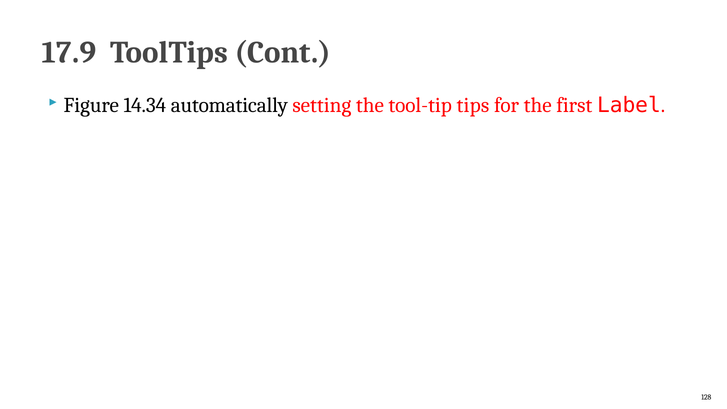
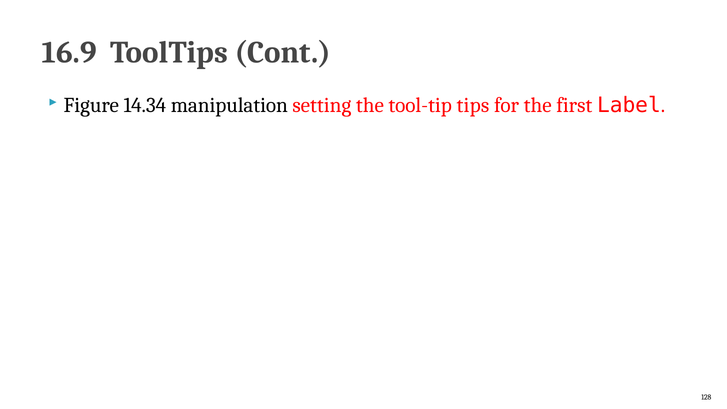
17.9: 17.9 -> 16.9
automatically: automatically -> manipulation
